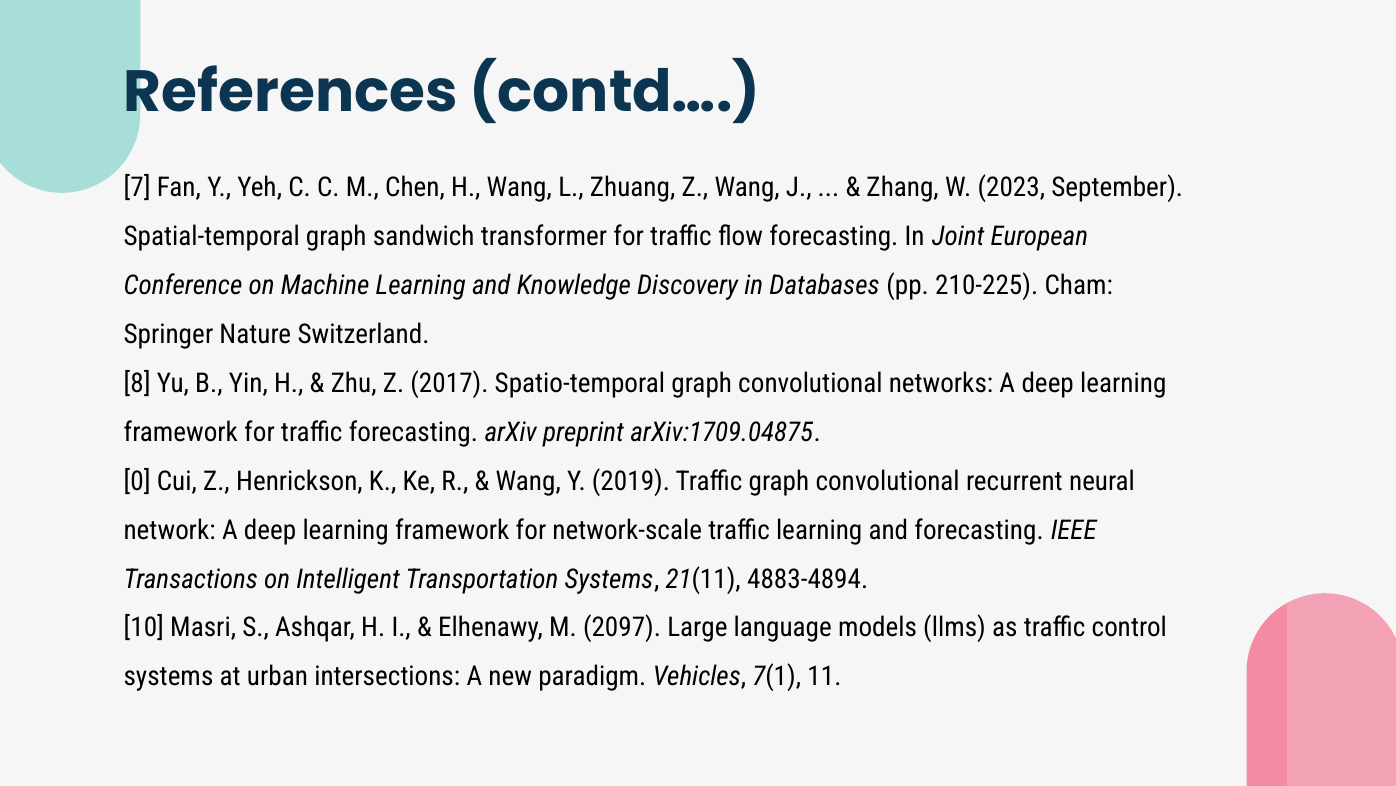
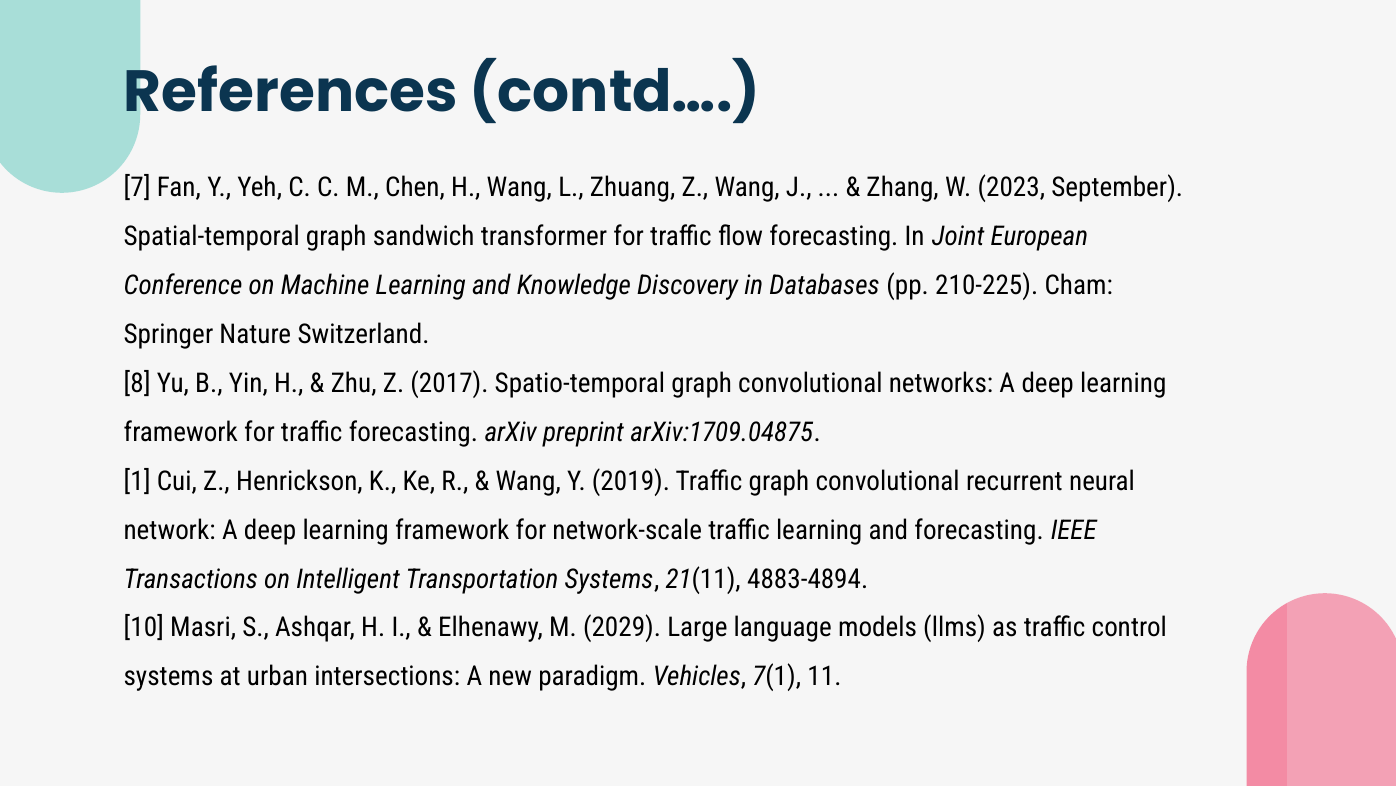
0: 0 -> 1
2097: 2097 -> 2029
